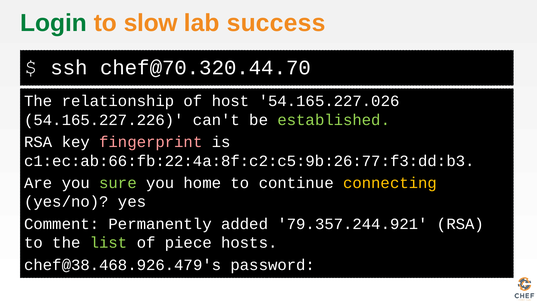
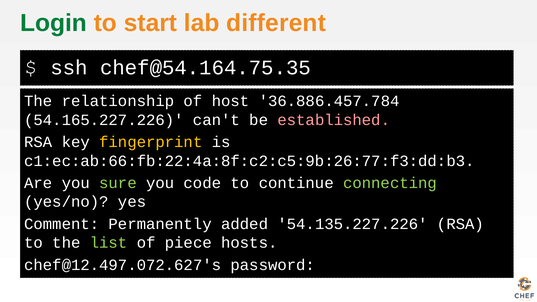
slow: slow -> start
success: success -> different
chef@70.320.44.70: chef@70.320.44.70 -> chef@54.164.75.35
54.165.227.026: 54.165.227.026 -> 36.886.457.784
established colour: light green -> pink
fingerprint colour: pink -> yellow
home: home -> code
connecting colour: yellow -> light green
79.357.244.921: 79.357.244.921 -> 54.135.227.226
chef@38.468.926.479's: chef@38.468.926.479's -> chef@12.497.072.627's
